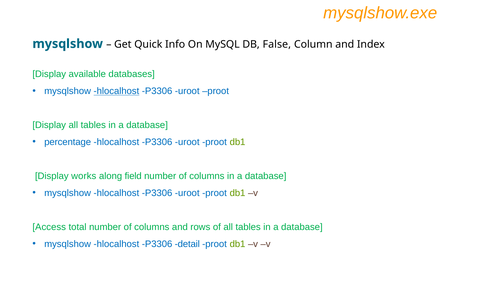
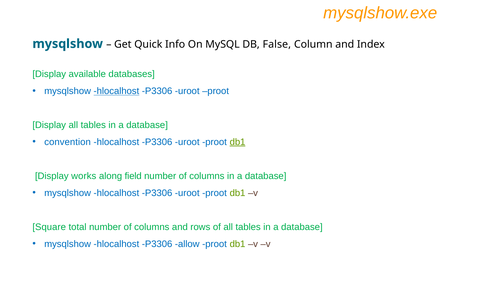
percentage: percentage -> convention
db1 at (238, 142) underline: none -> present
Access: Access -> Square
detail: detail -> allow
